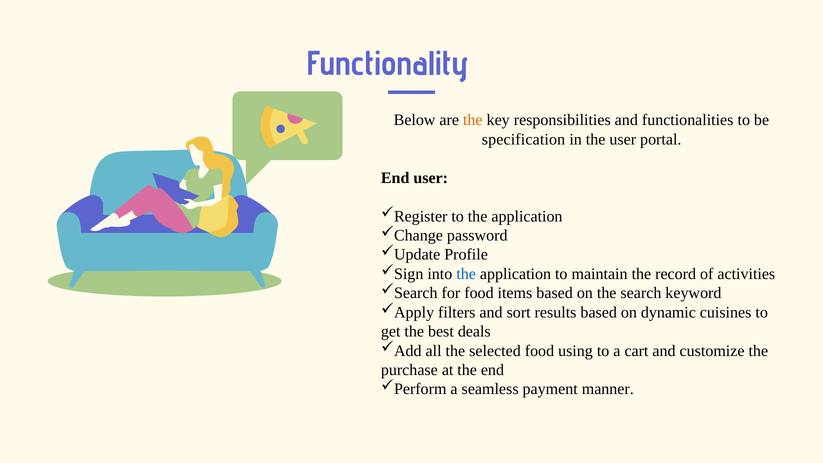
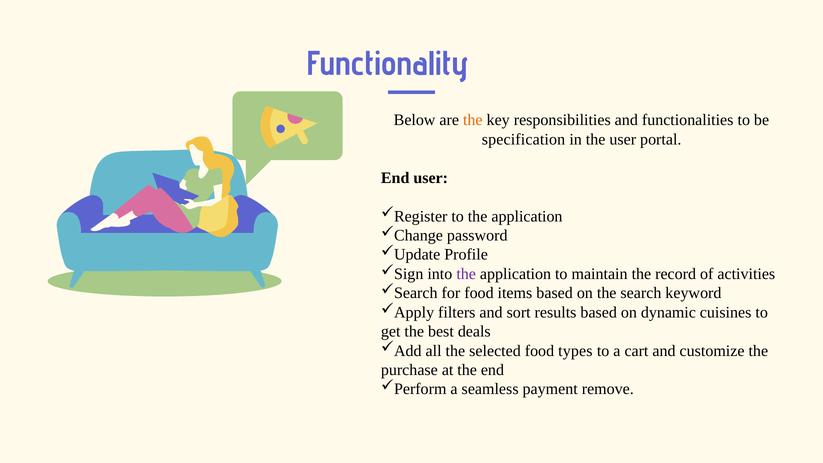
the at (466, 274) colour: blue -> purple
using: using -> types
manner: manner -> remove
